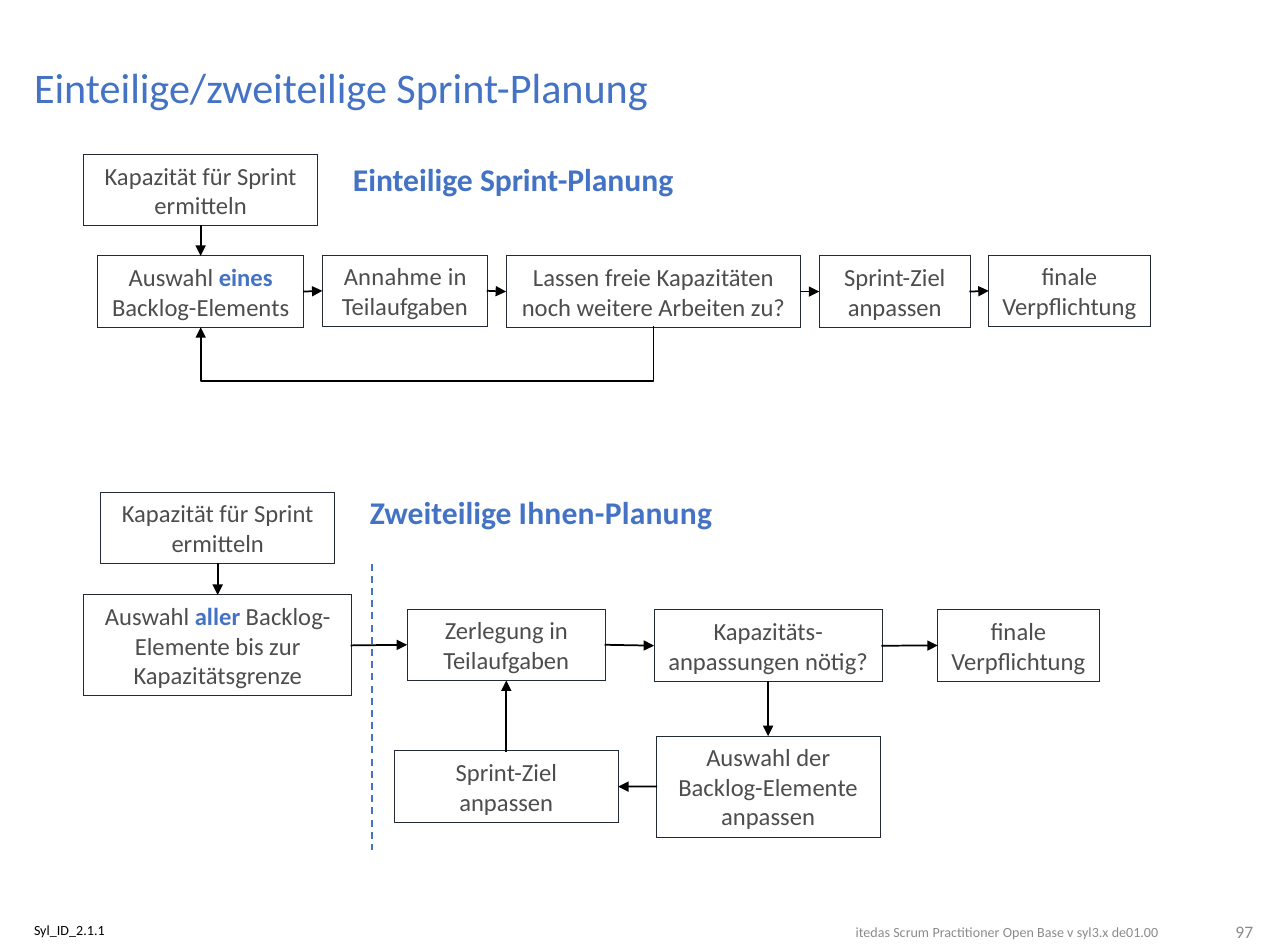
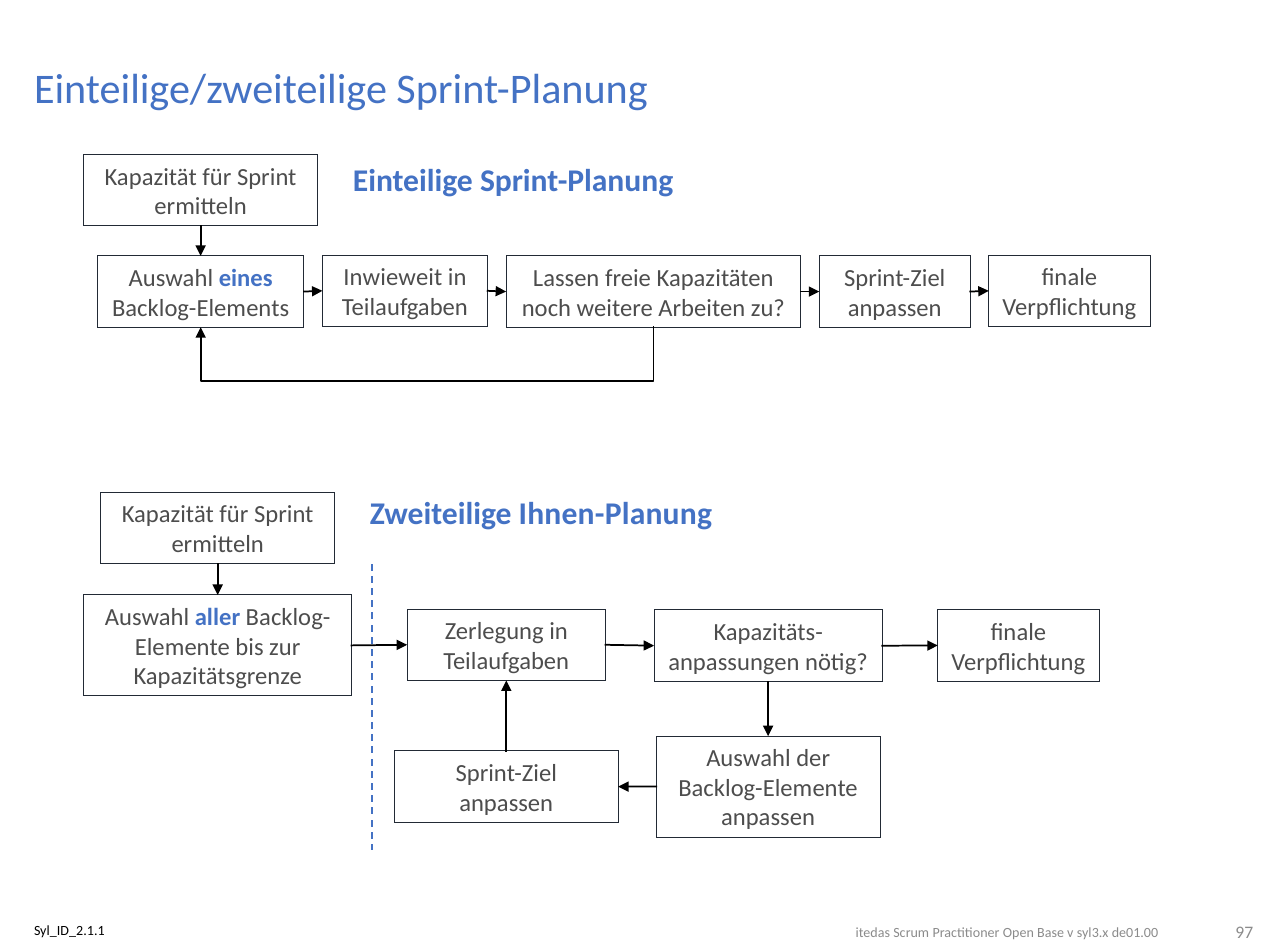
Annahme: Annahme -> Inwieweit
